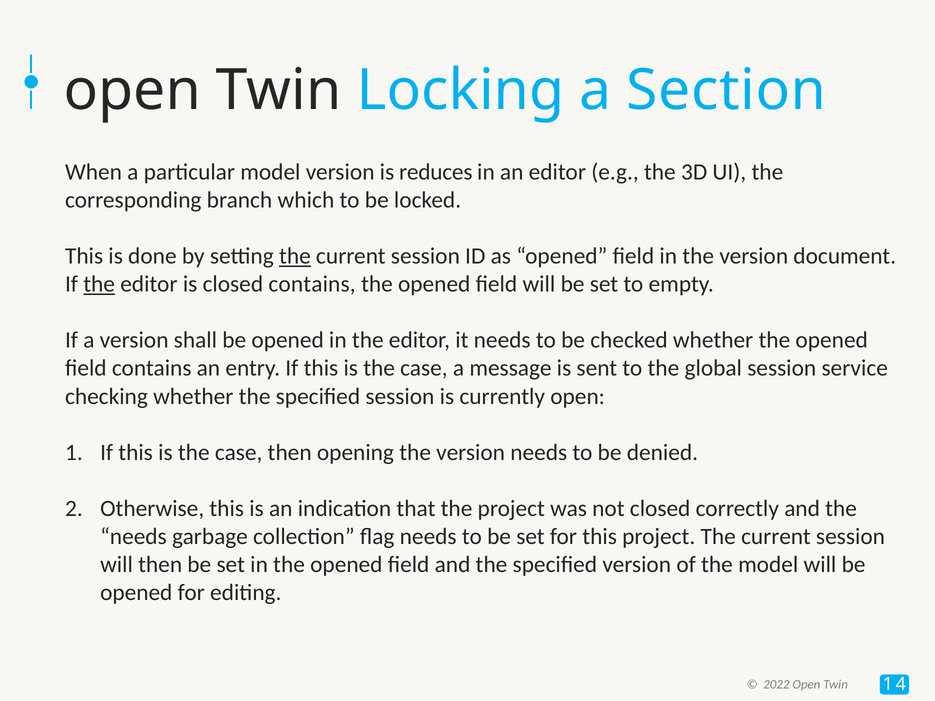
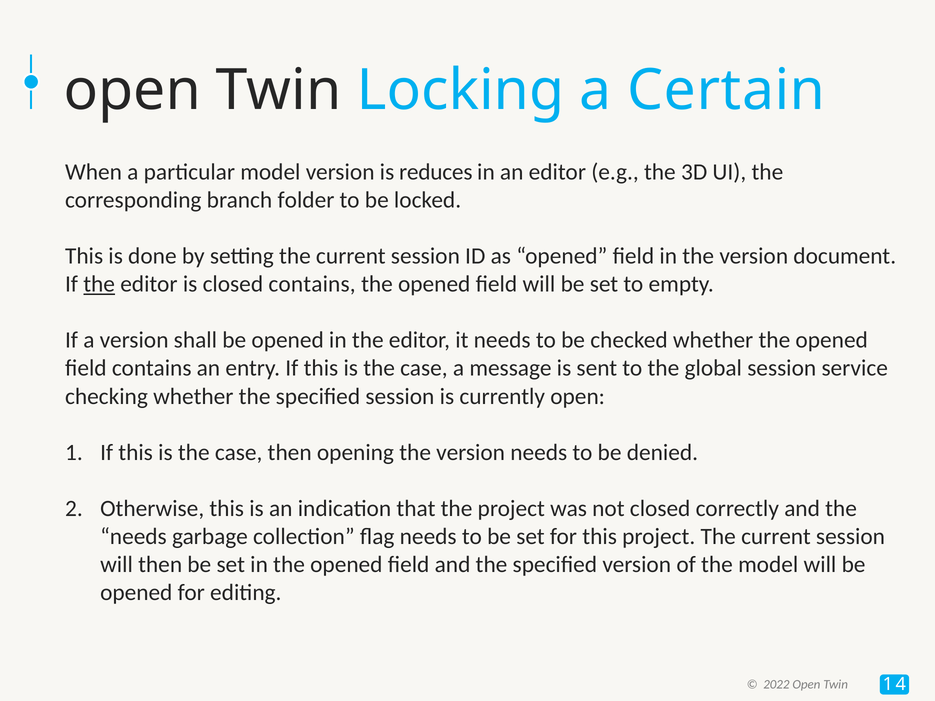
Section: Section -> Certain
which: which -> folder
the at (295, 256) underline: present -> none
